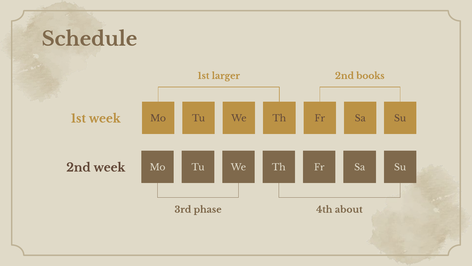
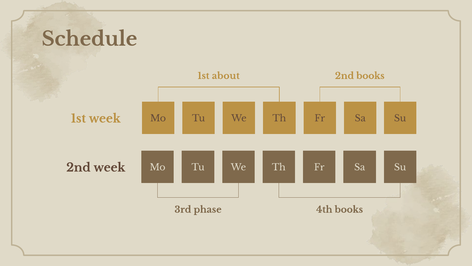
larger: larger -> about
4th about: about -> books
